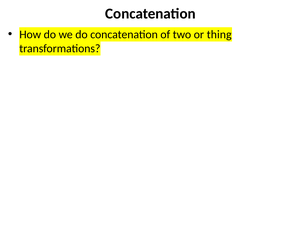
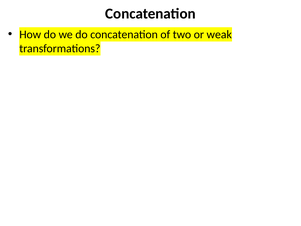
thing: thing -> weak
